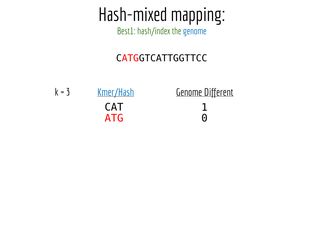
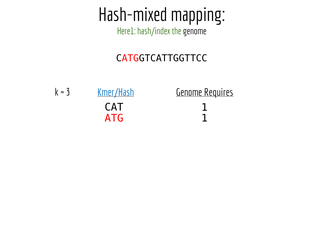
Best1: Best1 -> Here1
genome at (195, 31) colour: blue -> black
Different: Different -> Requires
ATG 0: 0 -> 1
